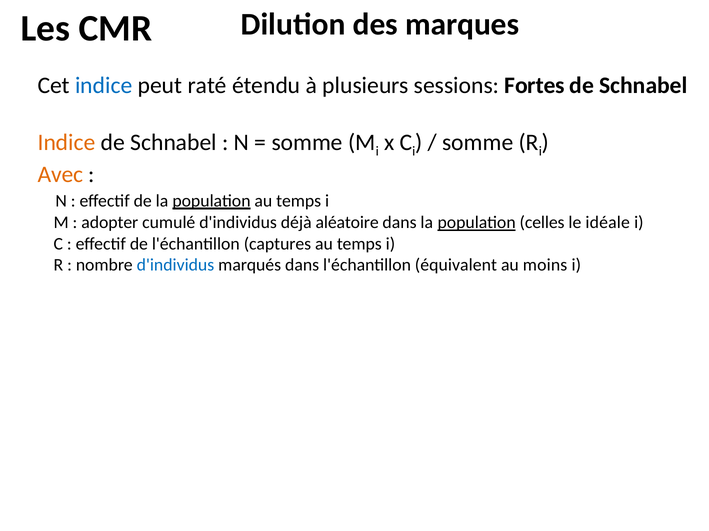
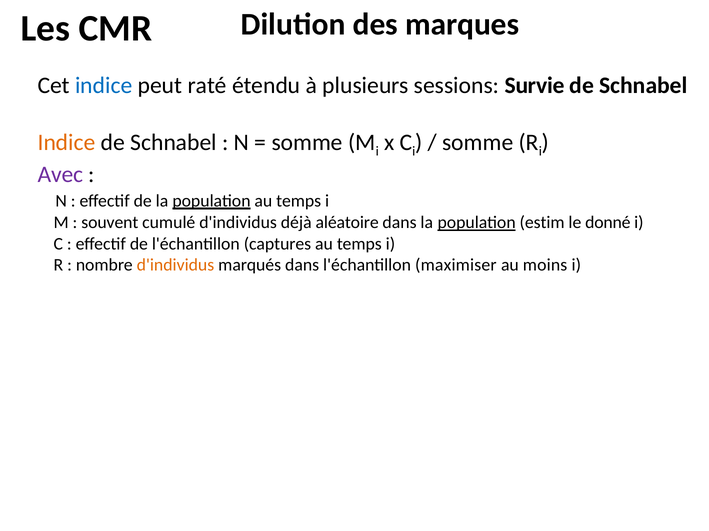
Fortes: Fortes -> Survie
Avec colour: orange -> purple
adopter: adopter -> souvent
celles: celles -> estim
idéale: idéale -> donné
d'individus at (175, 265) colour: blue -> orange
équivalent: équivalent -> maximiser
